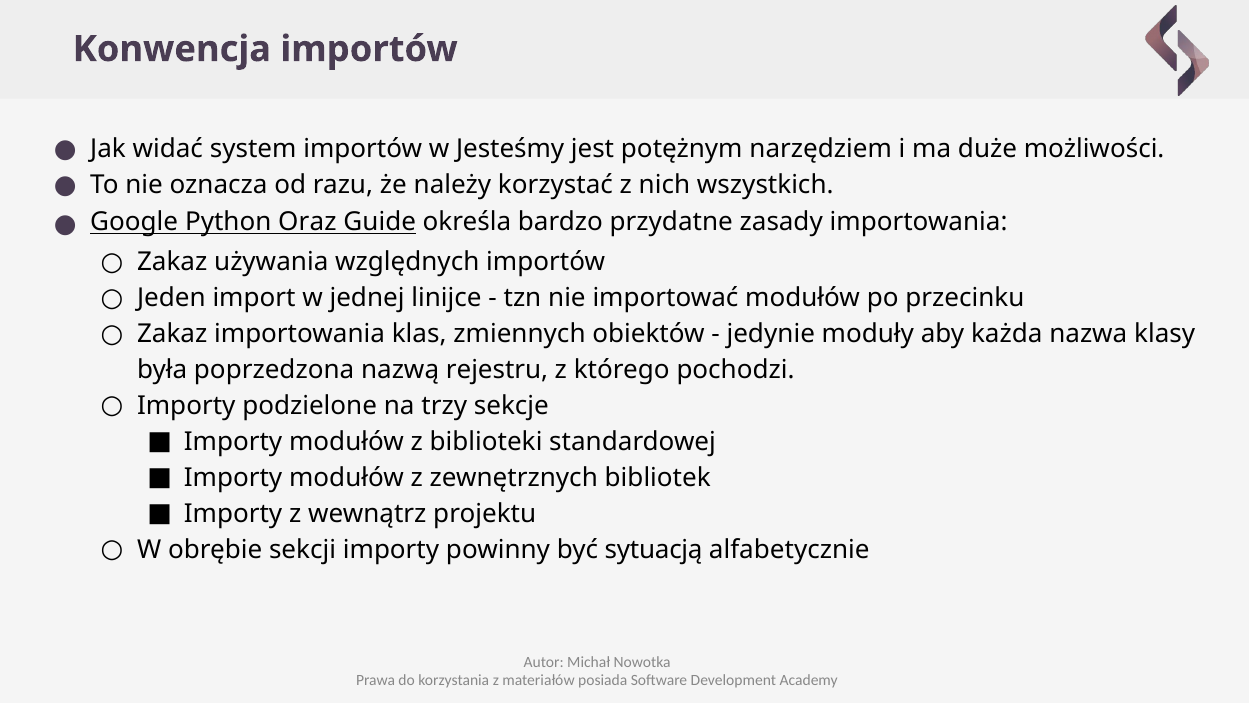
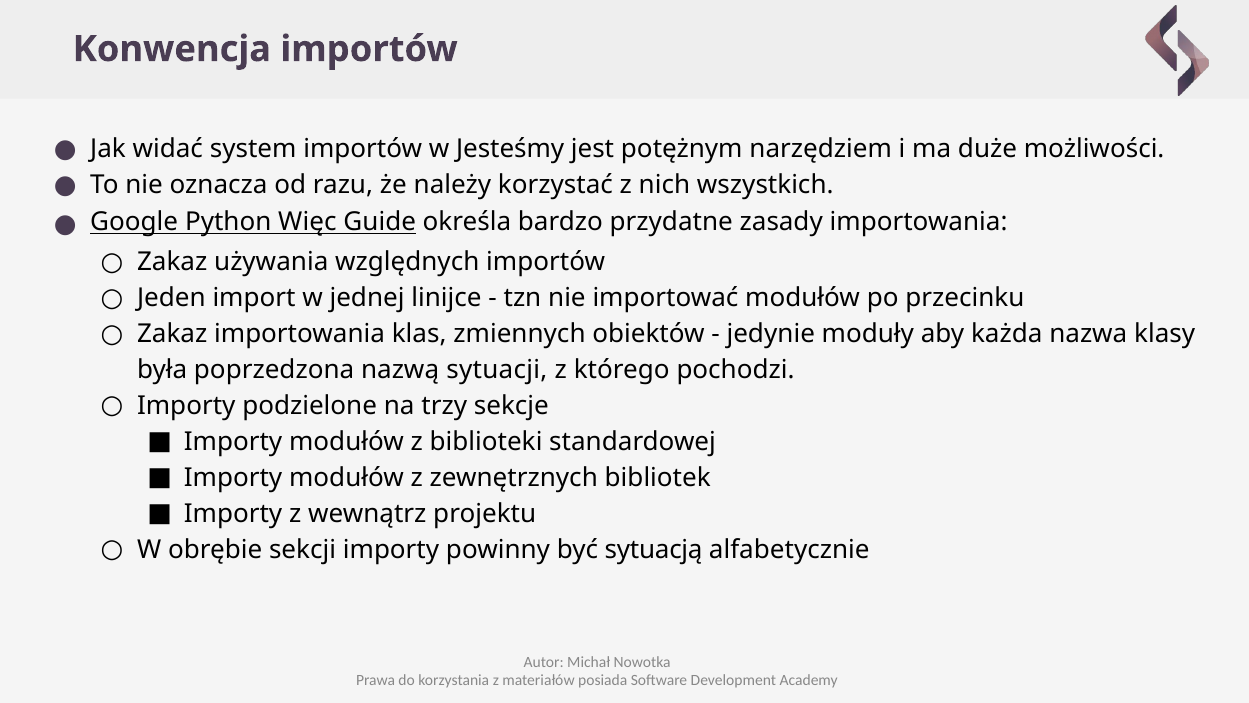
Oraz: Oraz -> Więc
rejestru: rejestru -> sytuacji
